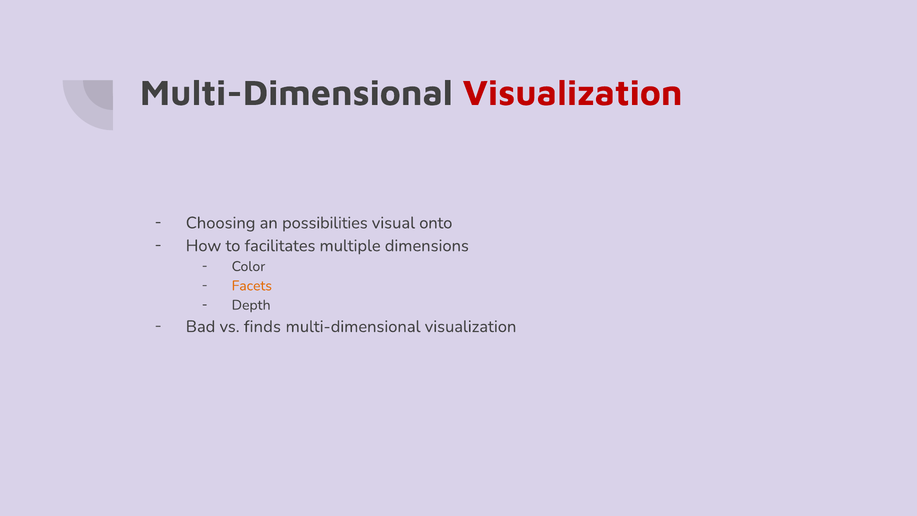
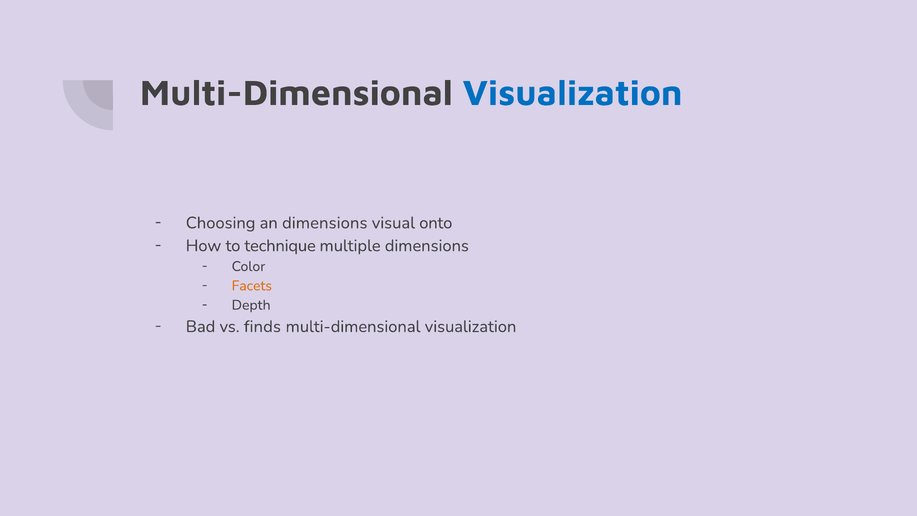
Visualization at (573, 93) colour: red -> blue
an possibilities: possibilities -> dimensions
facilitates: facilitates -> technique
